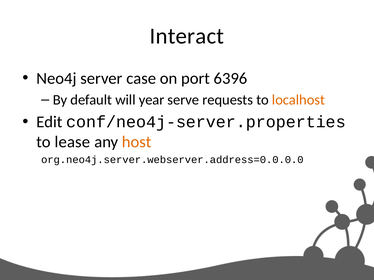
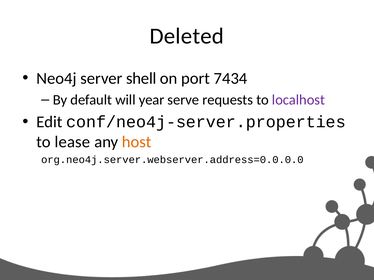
Interact: Interact -> Deleted
case: case -> shell
6396: 6396 -> 7434
localhost colour: orange -> purple
